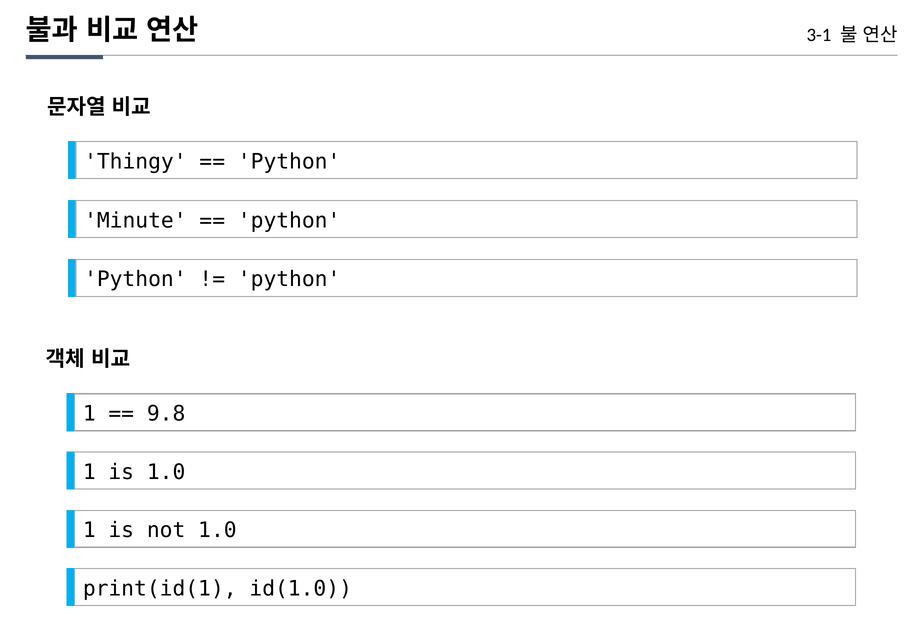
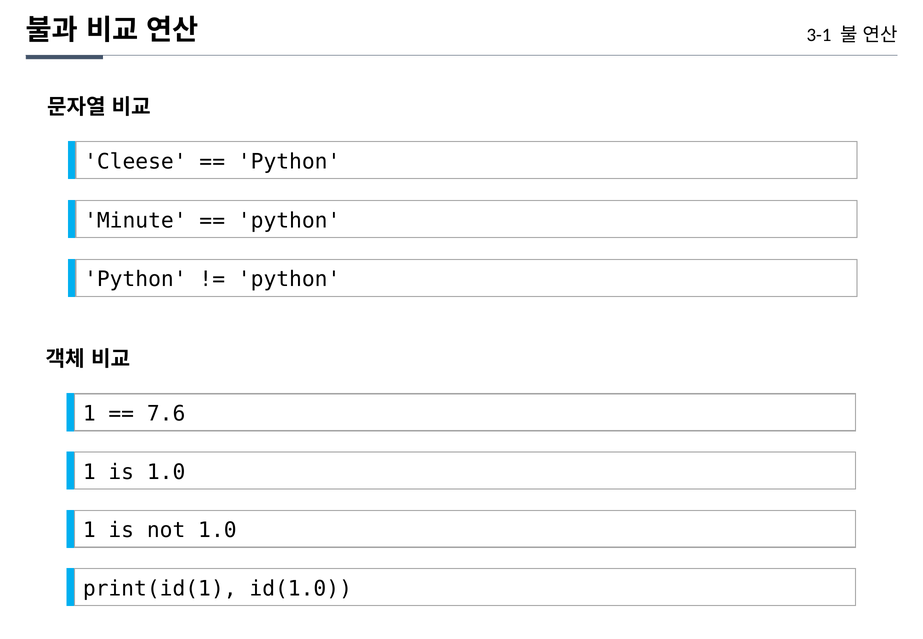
Thingy: Thingy -> Cleese
9.8: 9.8 -> 7.6
